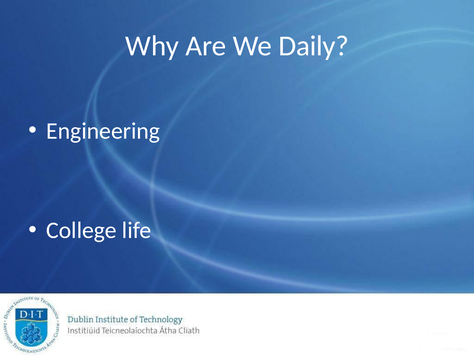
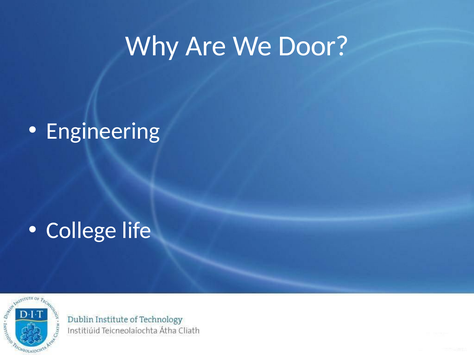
Daily: Daily -> Door
